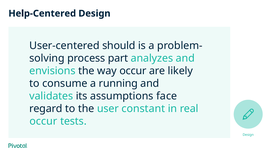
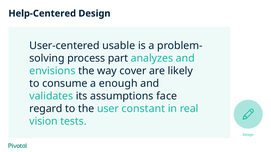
should: should -> usable
way occur: occur -> cover
running: running -> enough
occur at (43, 122): occur -> vision
